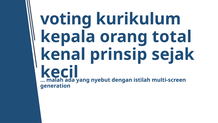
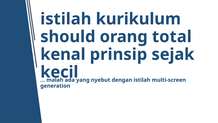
voting at (66, 19): voting -> istilah
kepala: kepala -> should
